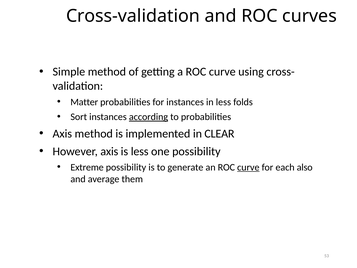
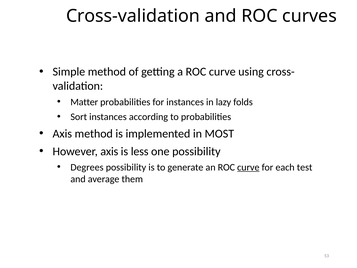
in less: less -> lazy
according underline: present -> none
CLEAR: CLEAR -> MOST
Extreme: Extreme -> Degrees
also: also -> test
